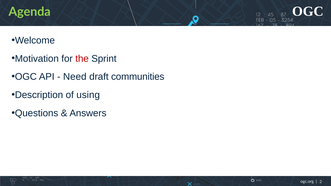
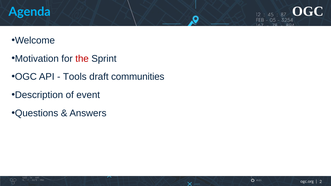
Agenda colour: light green -> light blue
Need: Need -> Tools
using: using -> event
